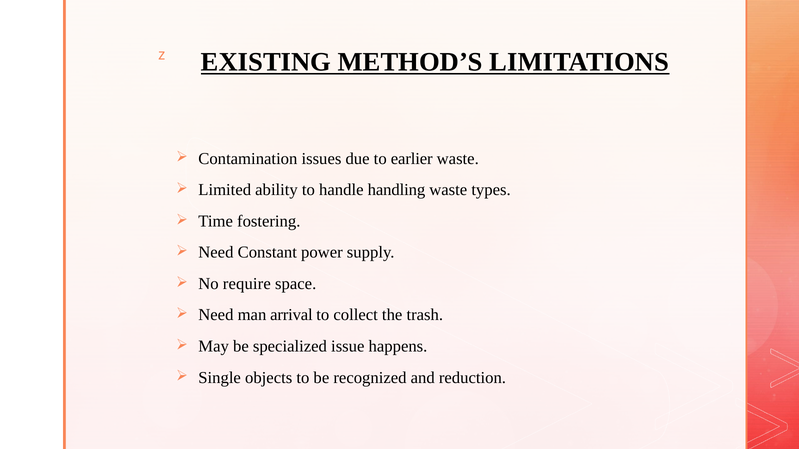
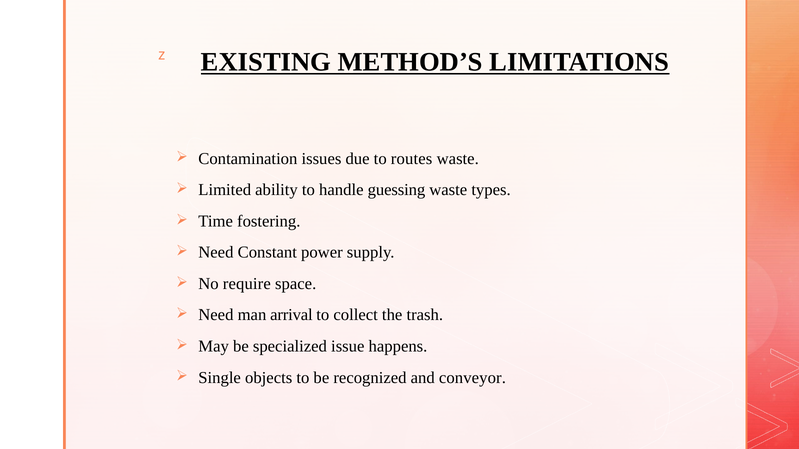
earlier: earlier -> routes
handling: handling -> guessing
reduction: reduction -> conveyor
